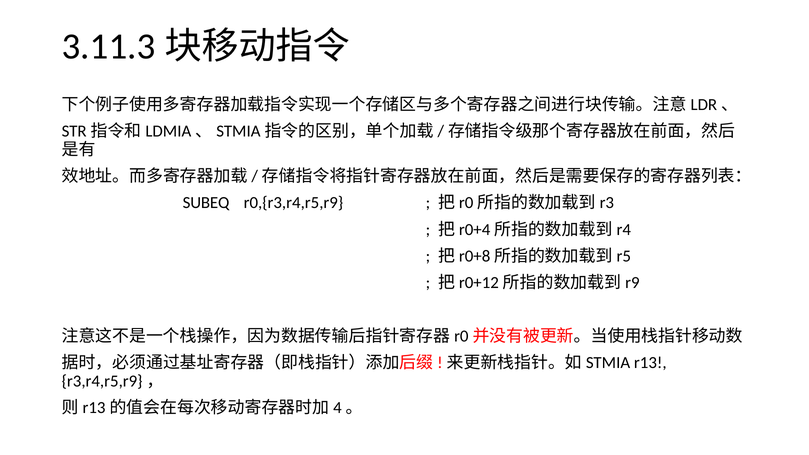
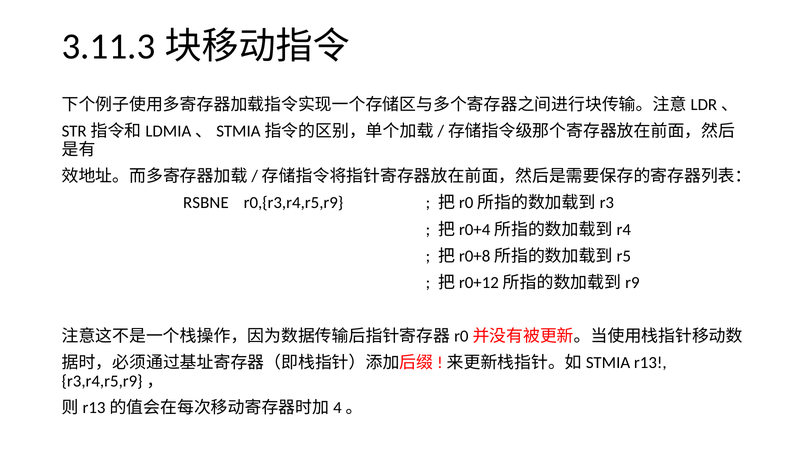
SUBEQ: SUBEQ -> RSBNE
